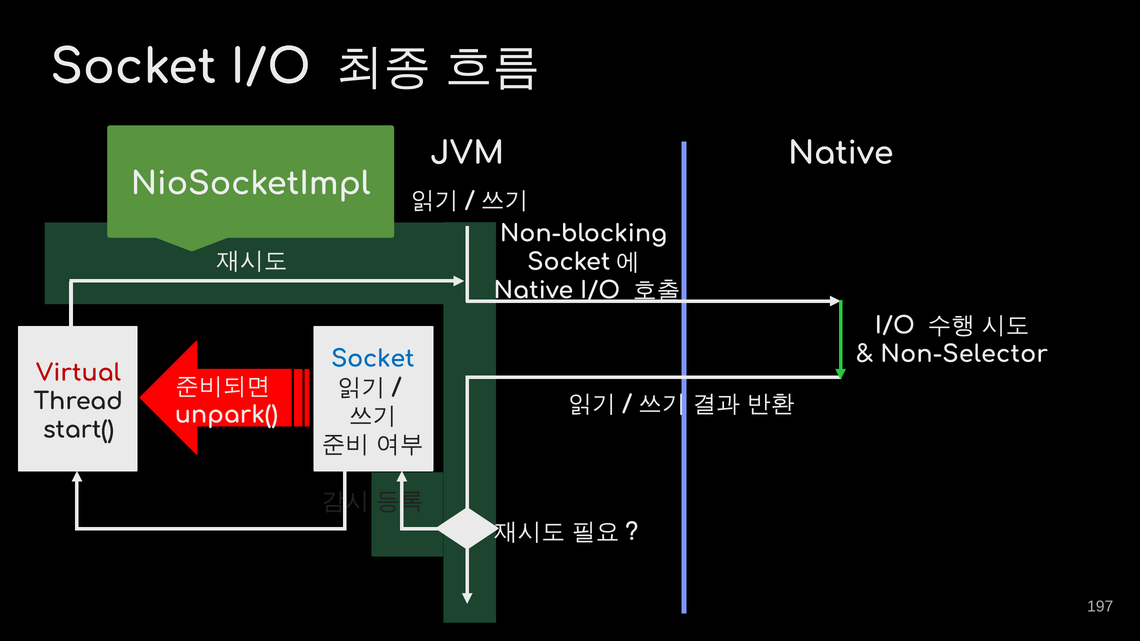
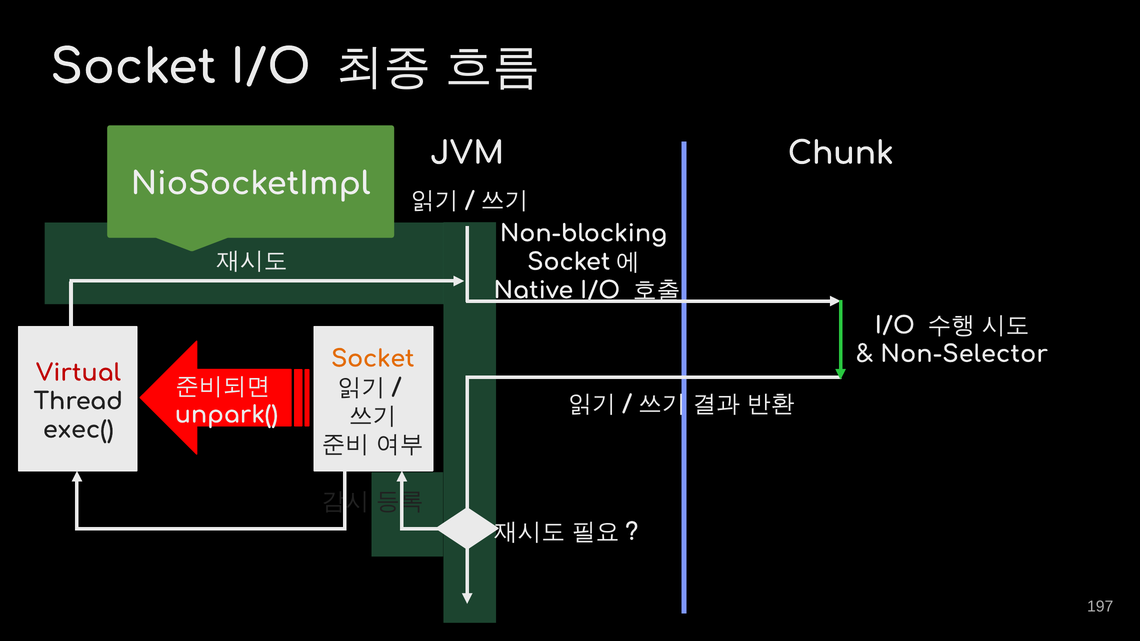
JVM Native: Native -> Chunk
Socket at (373, 359) colour: blue -> orange
start(: start( -> exec(
